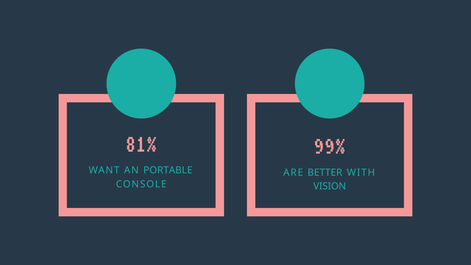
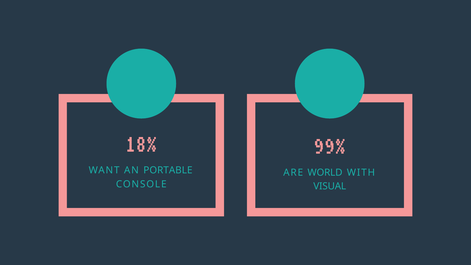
81%: 81% -> 18%
BETTER: BETTER -> WORLD
VISION: VISION -> VISUAL
